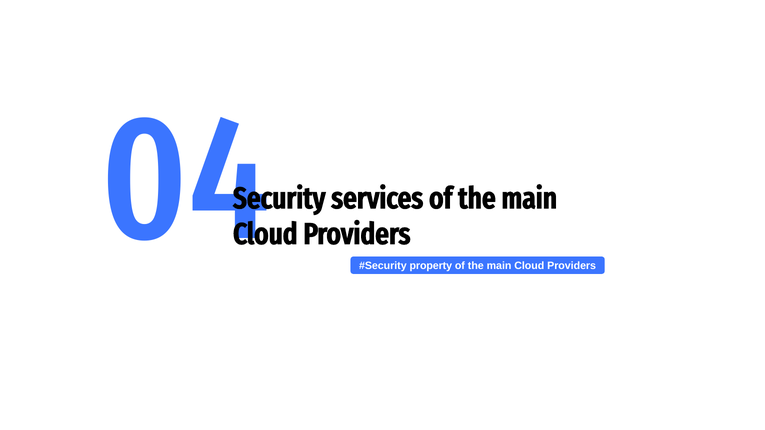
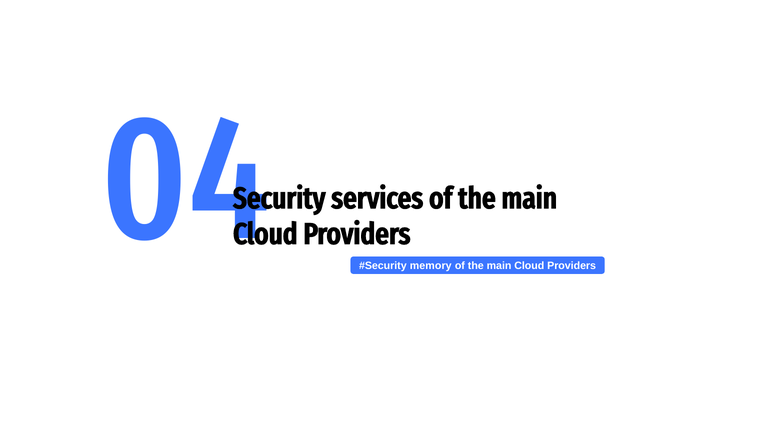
property: property -> memory
